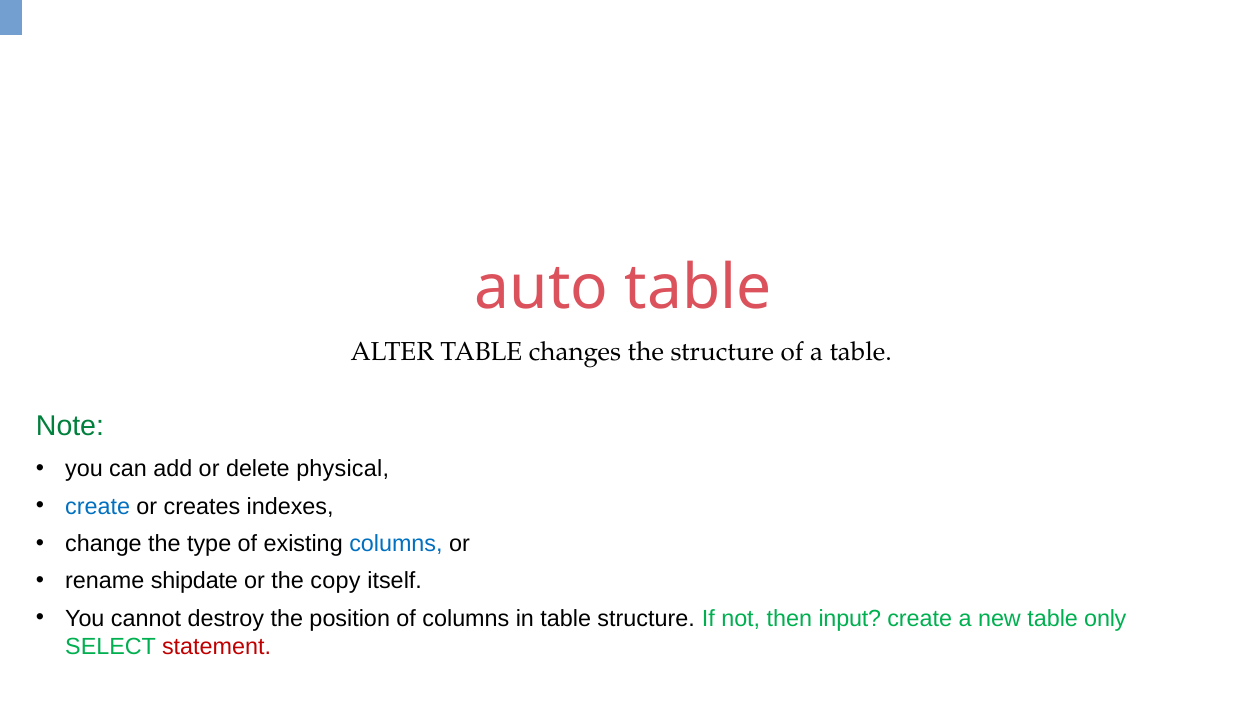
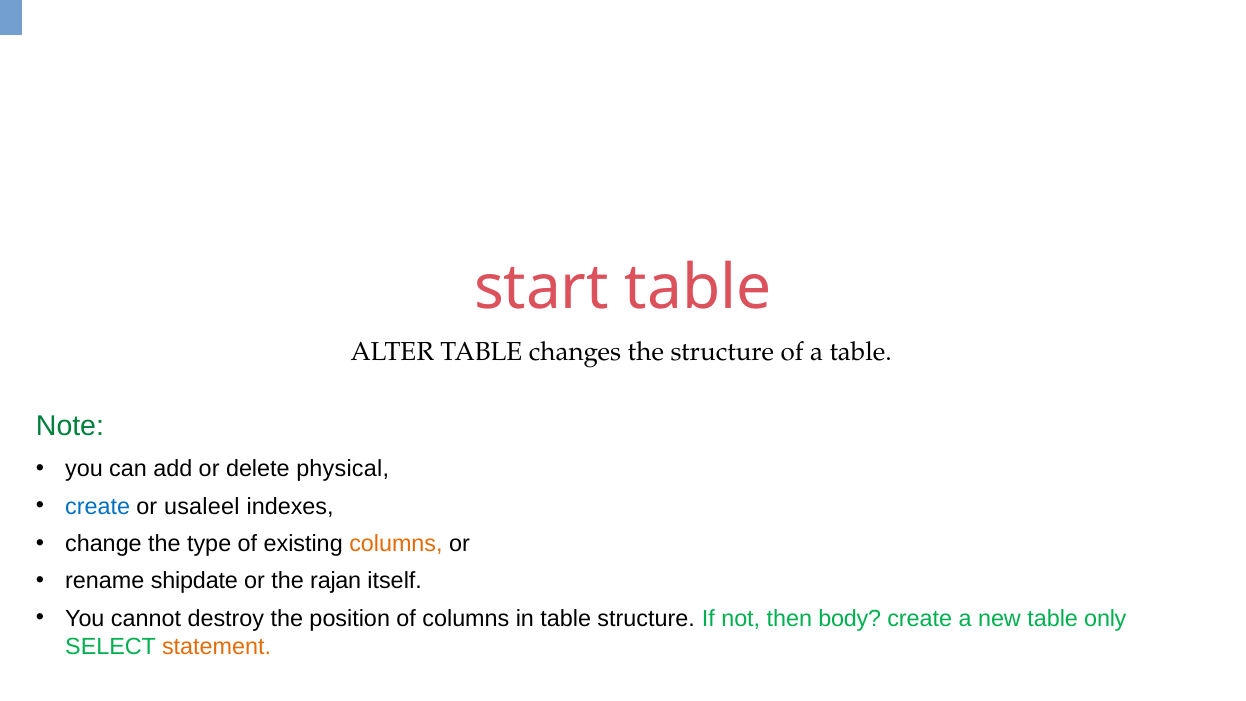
auto: auto -> start
creates: creates -> usaleel
columns at (396, 544) colour: blue -> orange
copy: copy -> rajan
input: input -> body
statement colour: red -> orange
